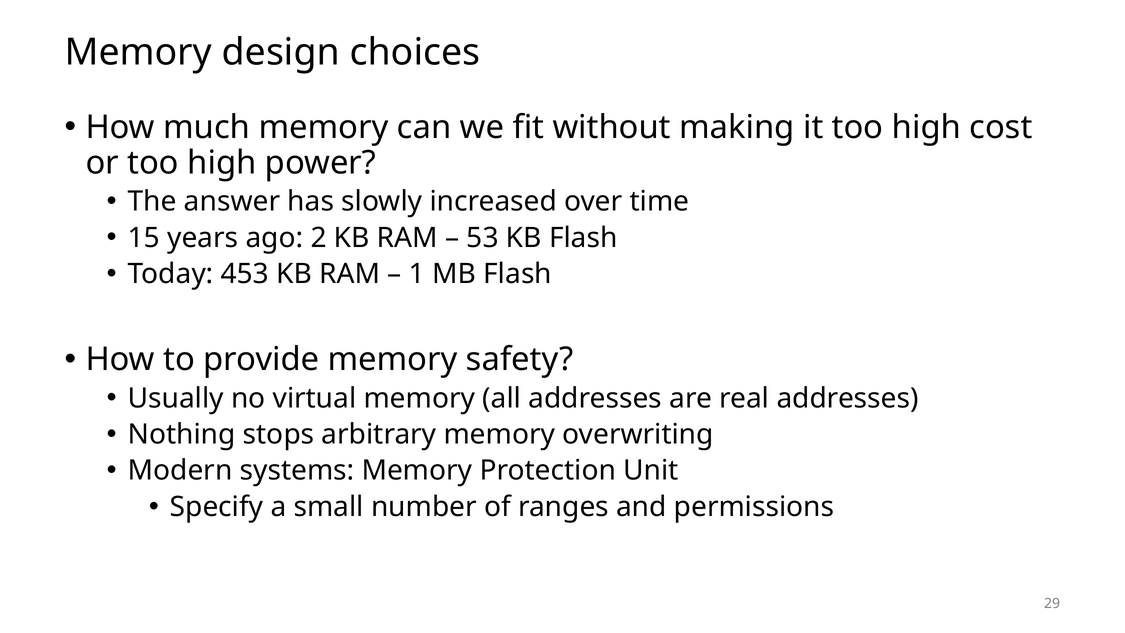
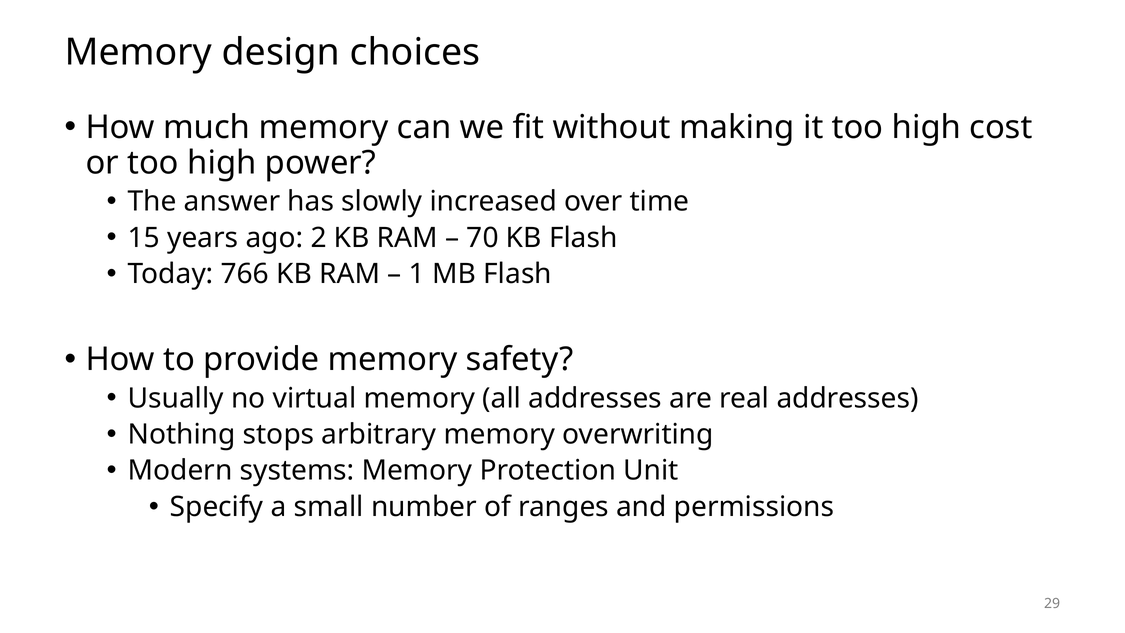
53: 53 -> 70
453: 453 -> 766
